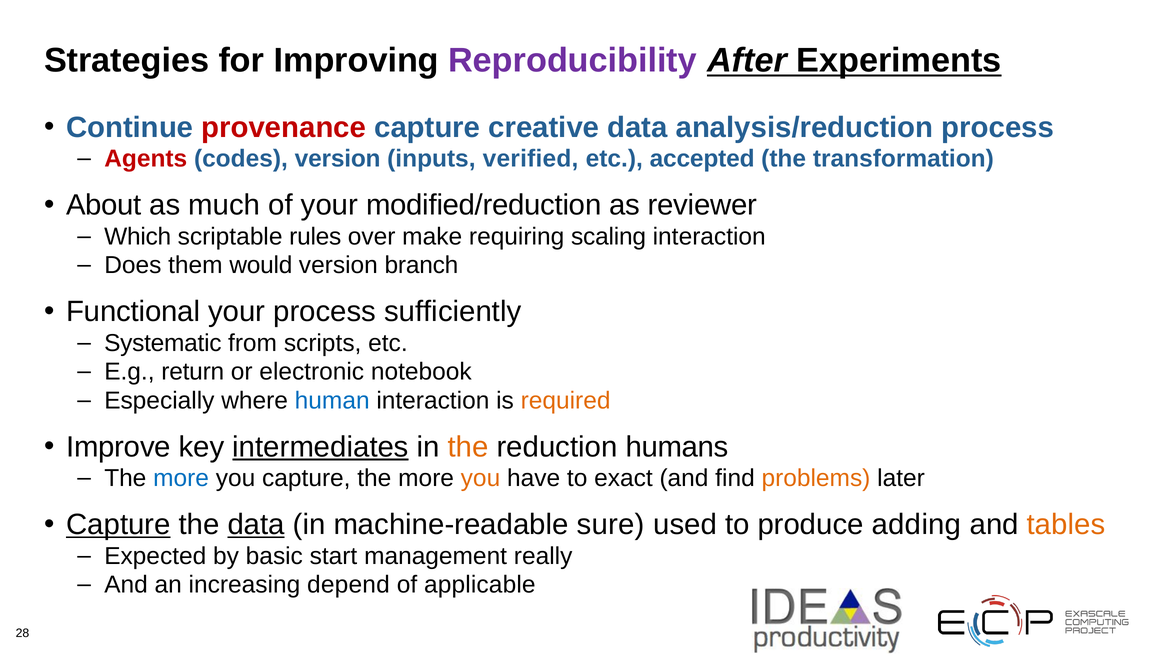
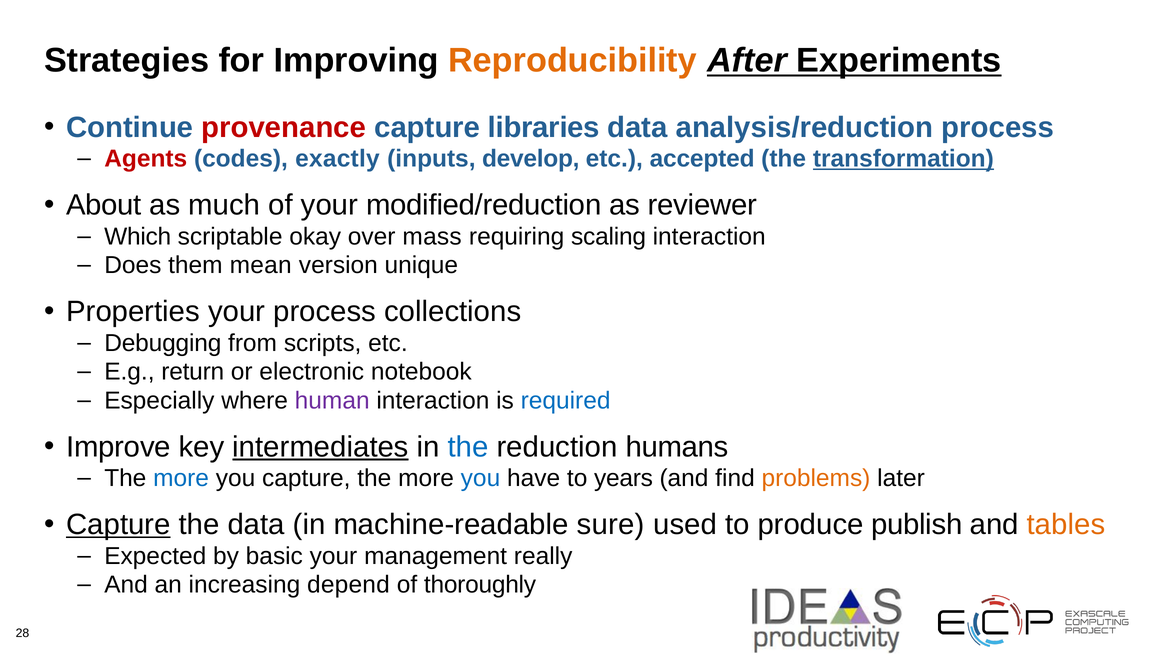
Reproducibility colour: purple -> orange
creative: creative -> libraries
codes version: version -> exactly
verified: verified -> develop
transformation underline: none -> present
rules: rules -> okay
make: make -> mass
would: would -> mean
branch: branch -> unique
Functional: Functional -> Properties
sufficiently: sufficiently -> collections
Systematic: Systematic -> Debugging
human colour: blue -> purple
required colour: orange -> blue
the at (468, 447) colour: orange -> blue
you at (480, 479) colour: orange -> blue
exact: exact -> years
data at (256, 525) underline: present -> none
adding: adding -> publish
basic start: start -> your
applicable: applicable -> thoroughly
